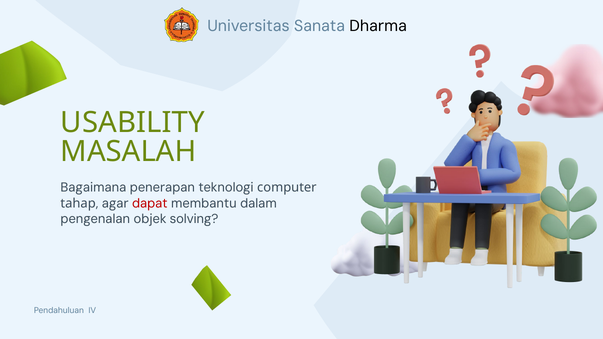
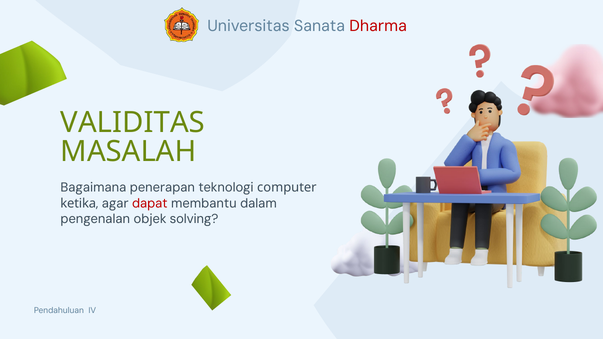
Dharma colour: black -> red
USABILITY: USABILITY -> VALIDITAS
tahap: tahap -> ketika
